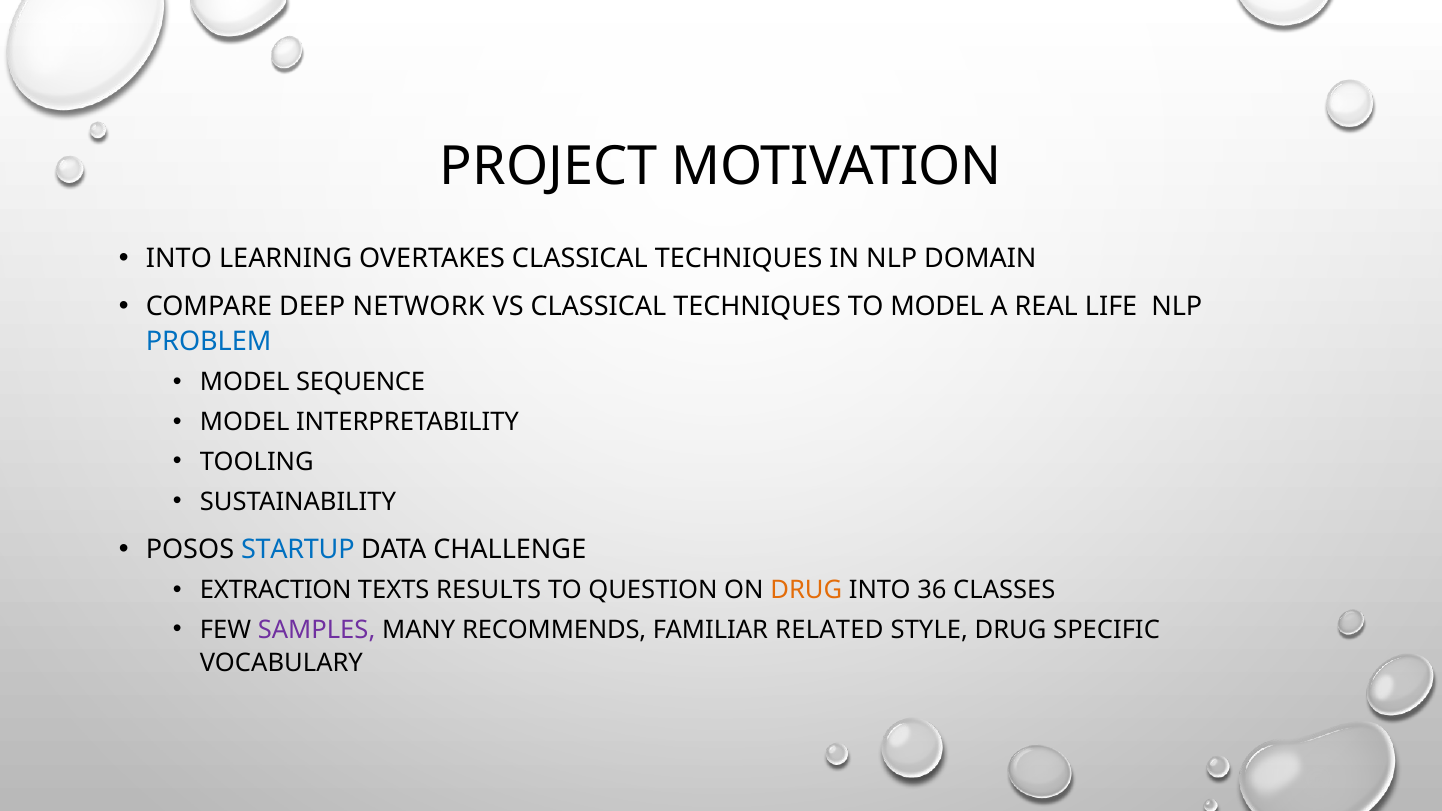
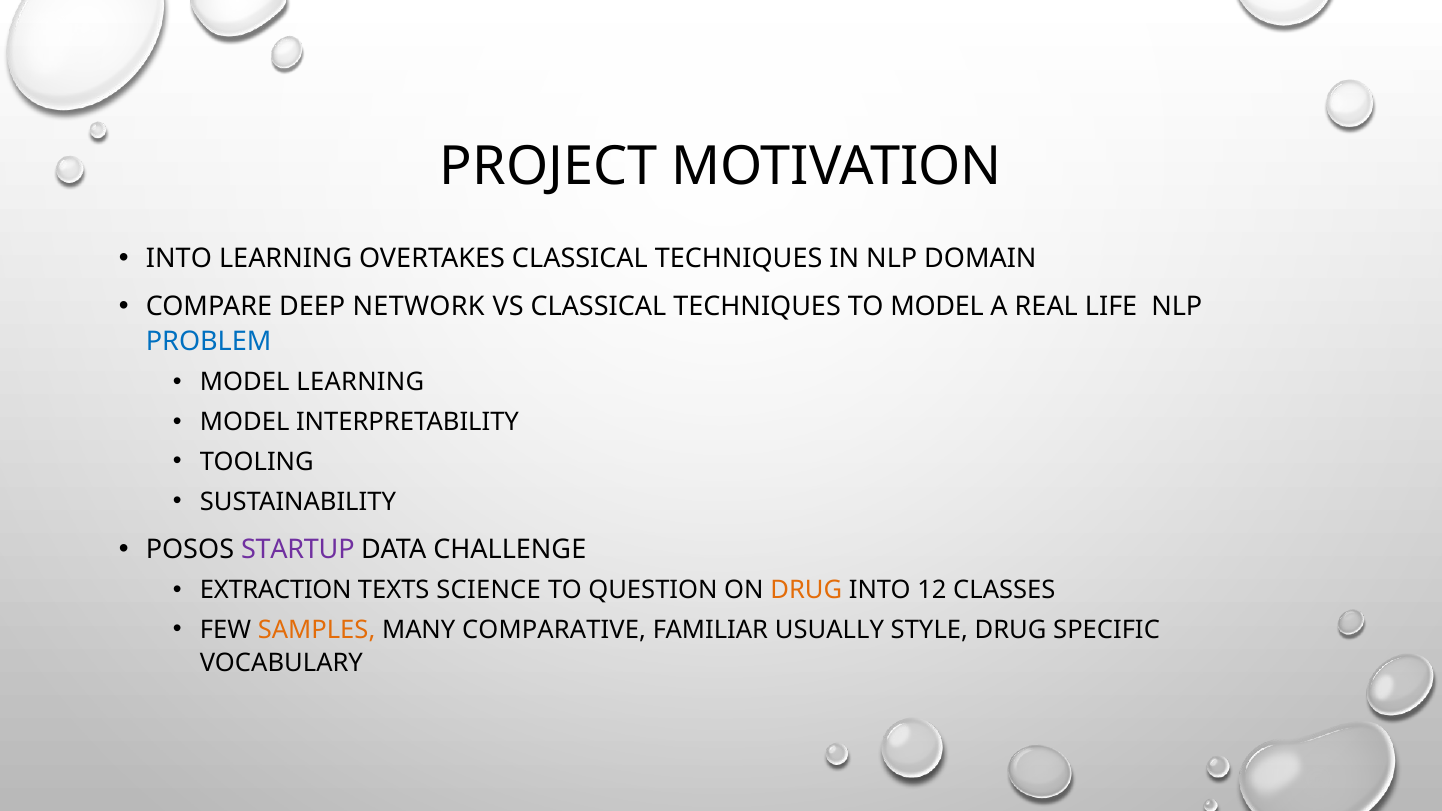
MODEL SEQUENCE: SEQUENCE -> LEARNING
STARTUP colour: blue -> purple
RESULTS: RESULTS -> SCIENCE
36: 36 -> 12
SAMPLES colour: purple -> orange
RECOMMENDS: RECOMMENDS -> COMPARATIVE
RELATED: RELATED -> USUALLY
